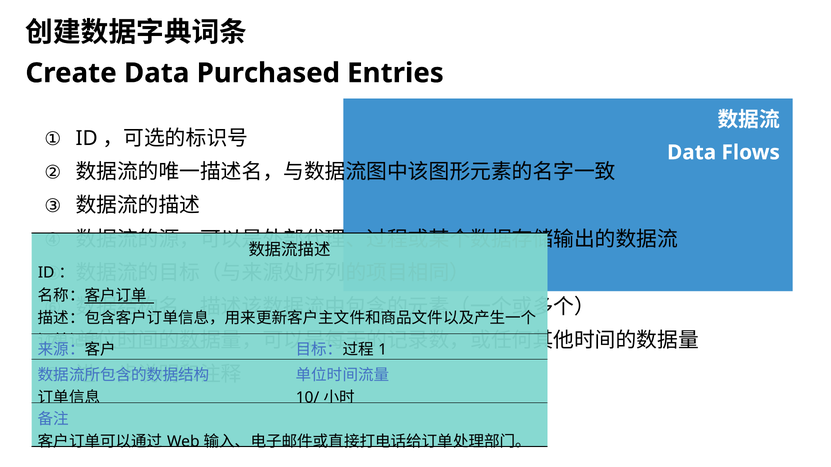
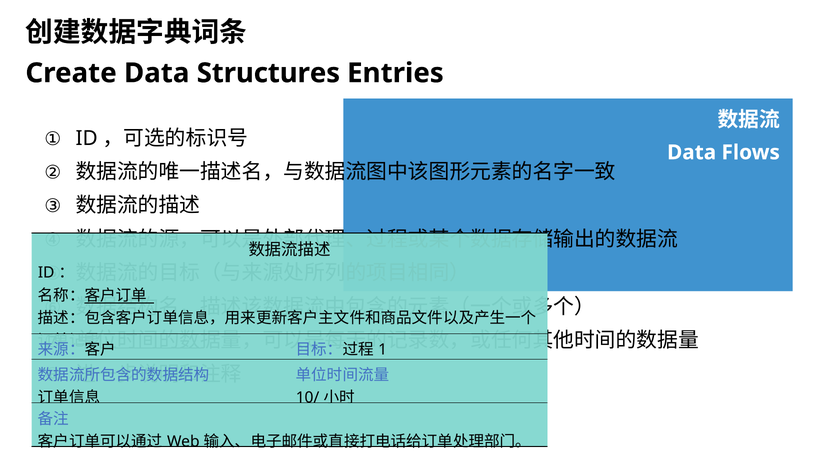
Purchased: Purchased -> Structures
